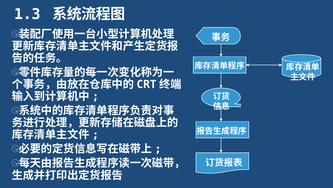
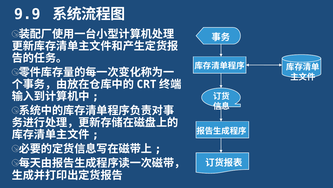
1.3: 1.3 -> 9.9
